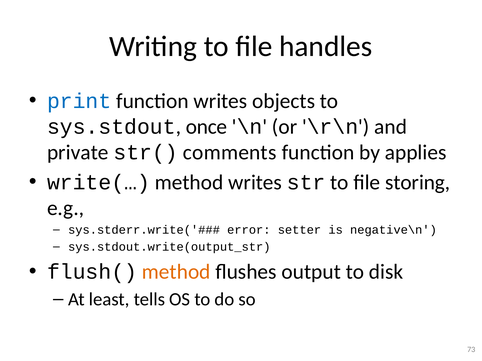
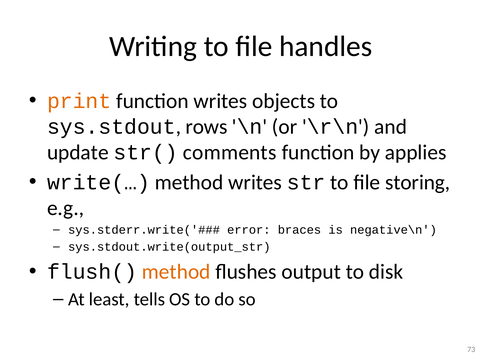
print colour: blue -> orange
once: once -> rows
private: private -> update
setter: setter -> braces
